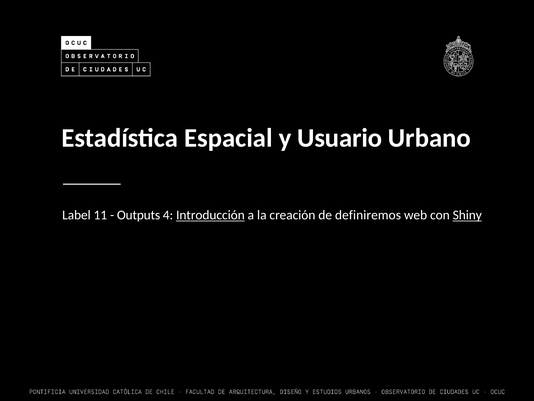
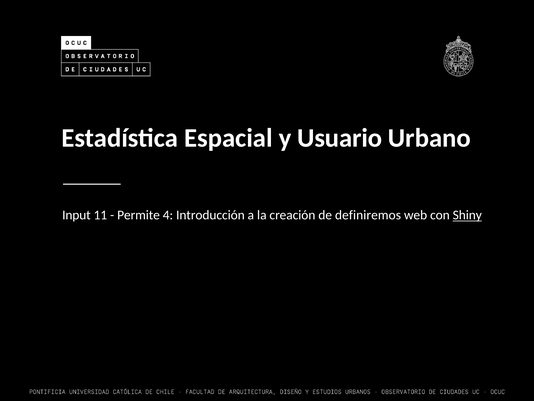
Label: Label -> Input
Outputs: Outputs -> Permite
Introducción underline: present -> none
